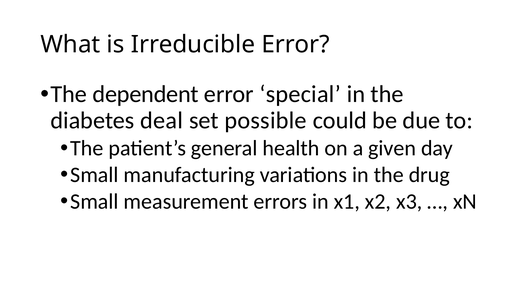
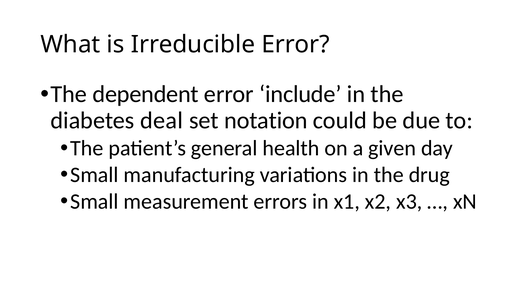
special: special -> include
possible: possible -> notation
